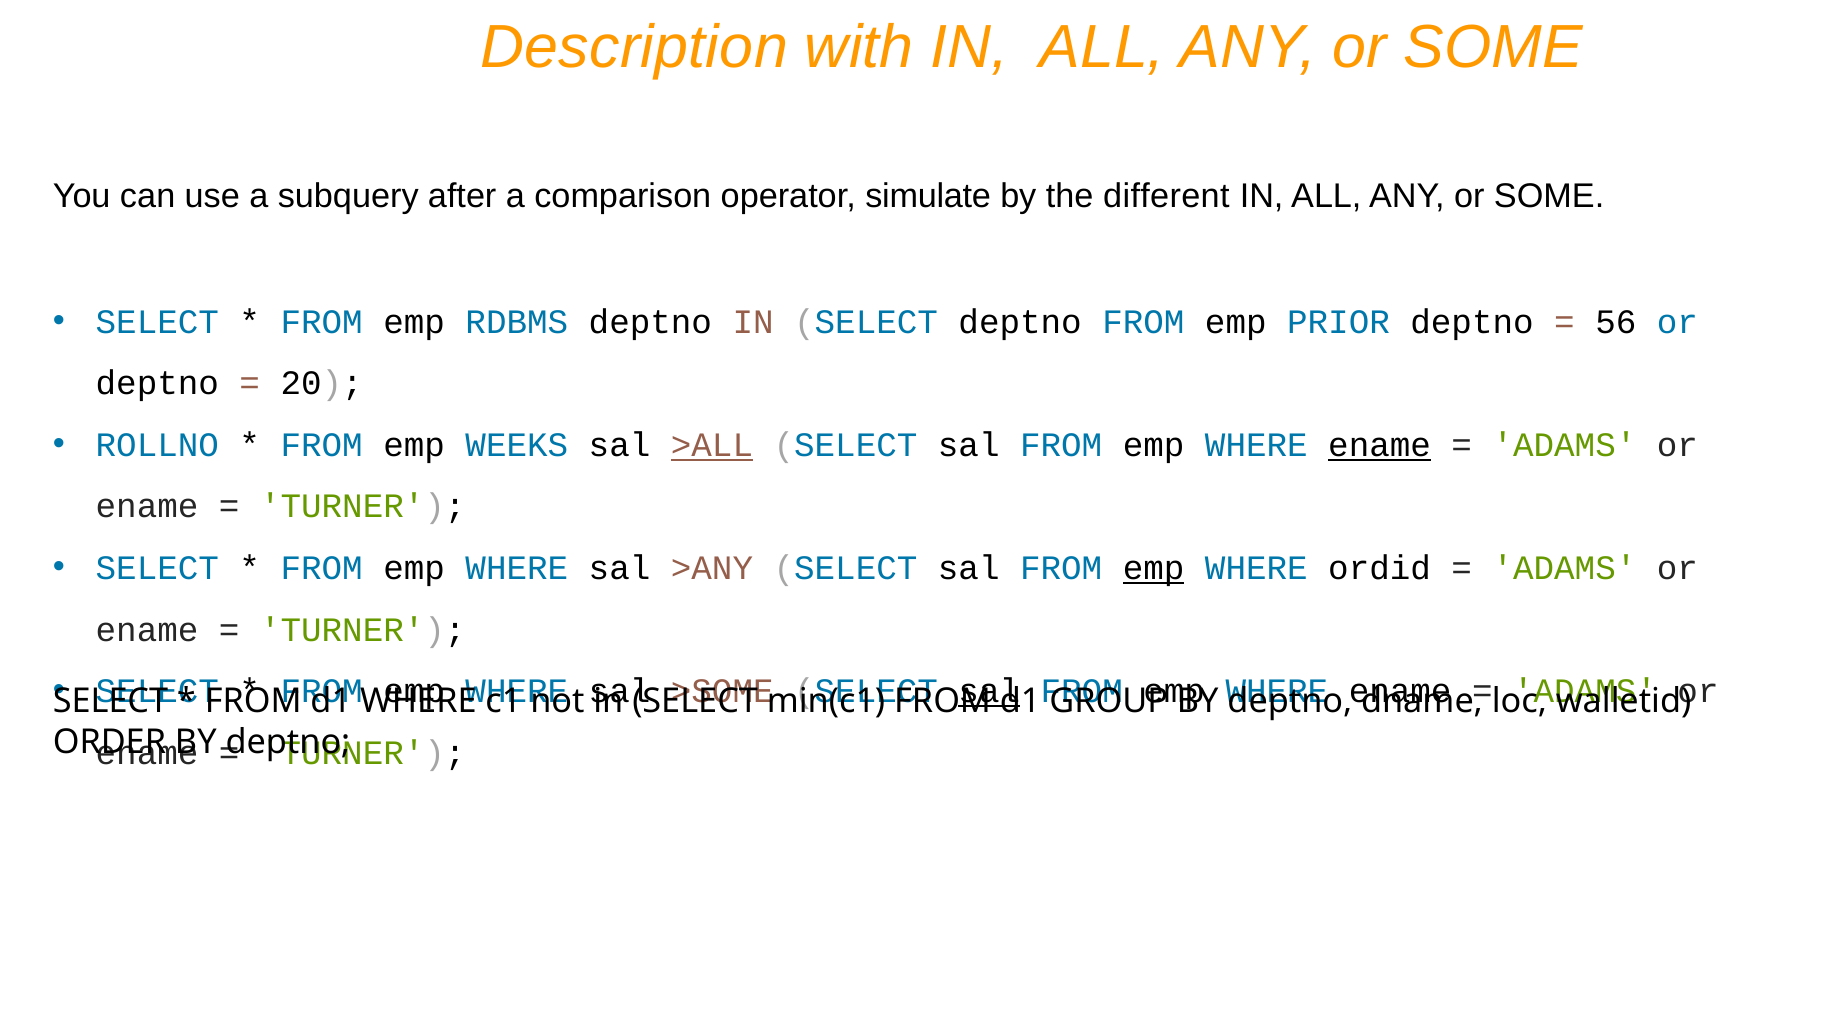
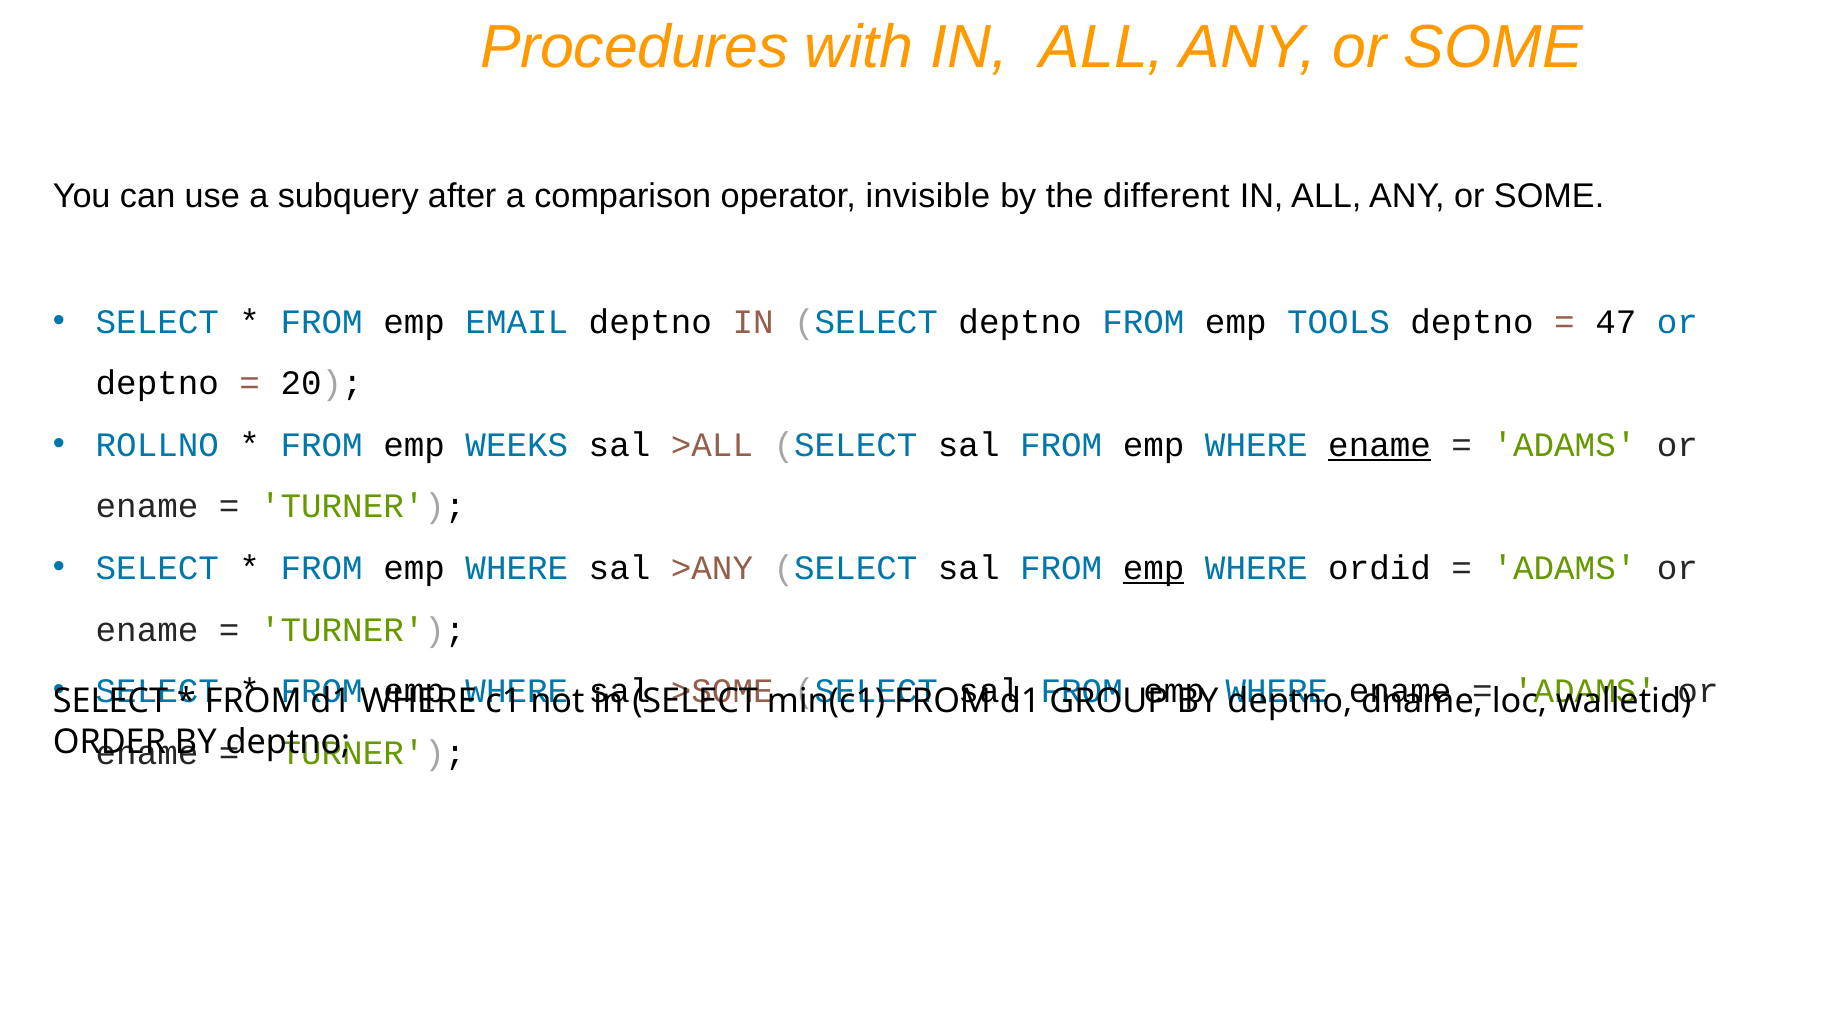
Description: Description -> Procedures
simulate: simulate -> invisible
RDBMS: RDBMS -> EMAIL
PRIOR: PRIOR -> TOOLS
56: 56 -> 47
>ALL underline: present -> none
sal at (989, 692) underline: present -> none
